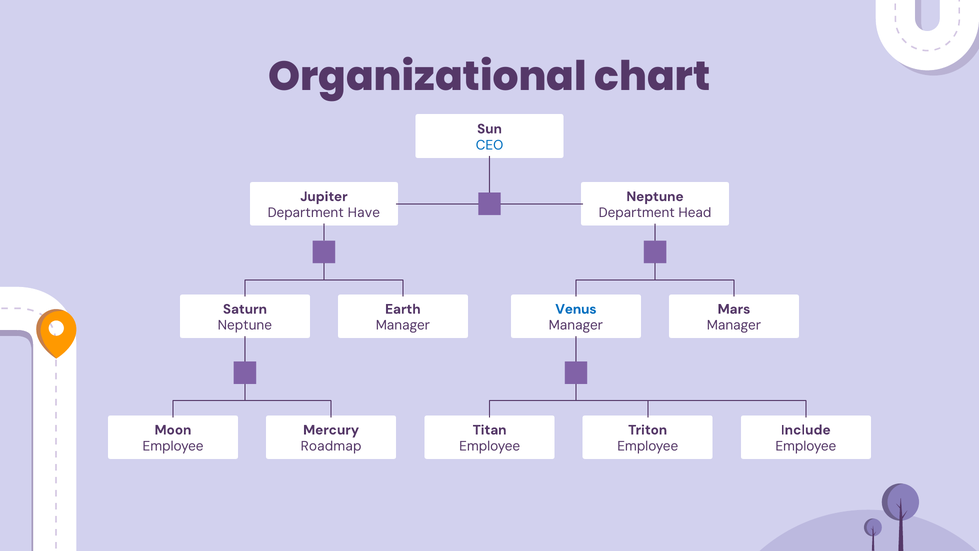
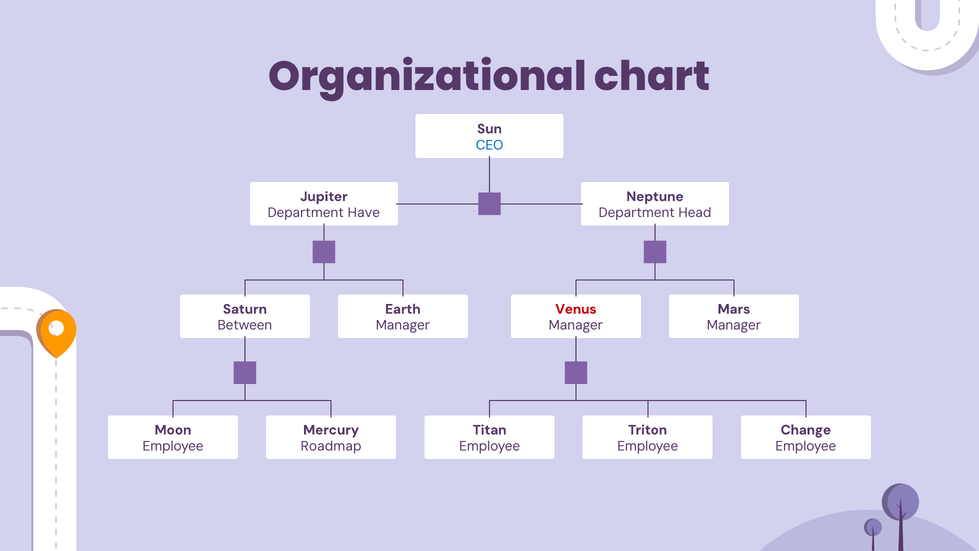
Venus colour: blue -> red
Neptune at (245, 325): Neptune -> Between
Include: Include -> Change
